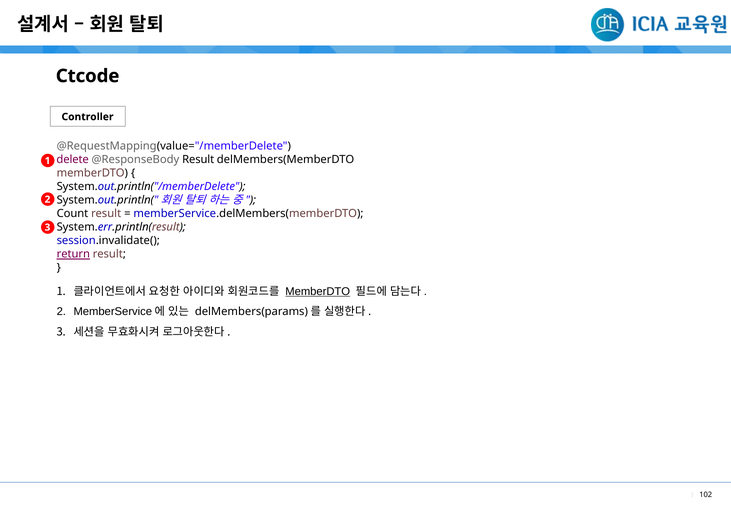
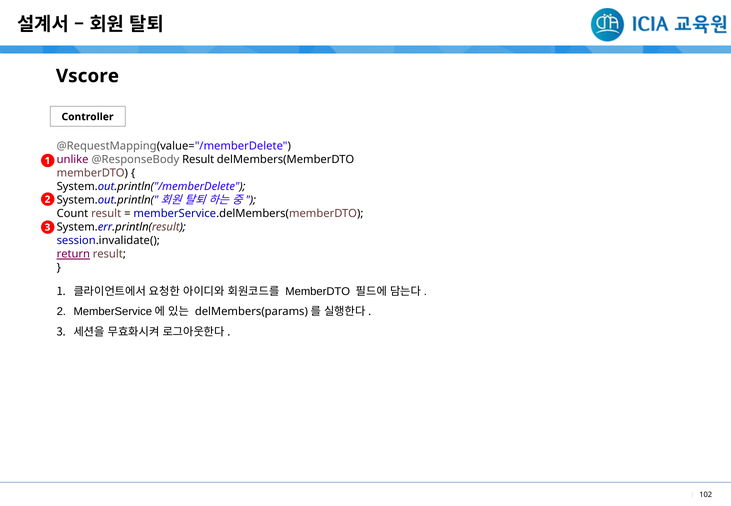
Ctcode: Ctcode -> Vscore
delete: delete -> unlike
MemberDTO at (318, 291) underline: present -> none
